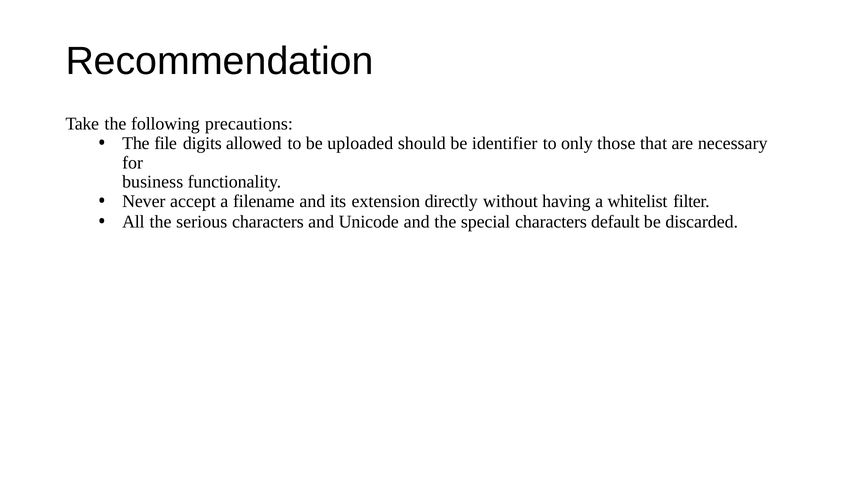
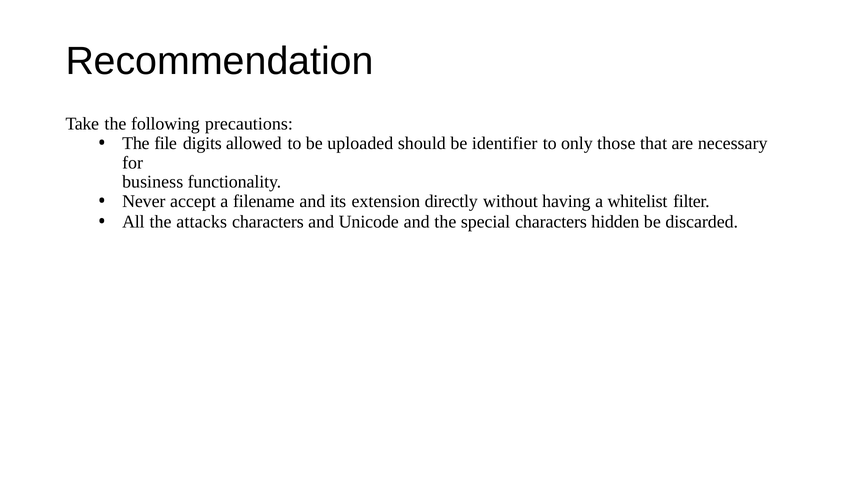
serious: serious -> attacks
default: default -> hidden
